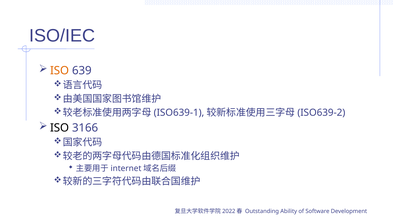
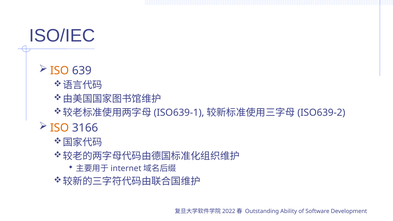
ISO at (60, 128) colour: black -> orange
